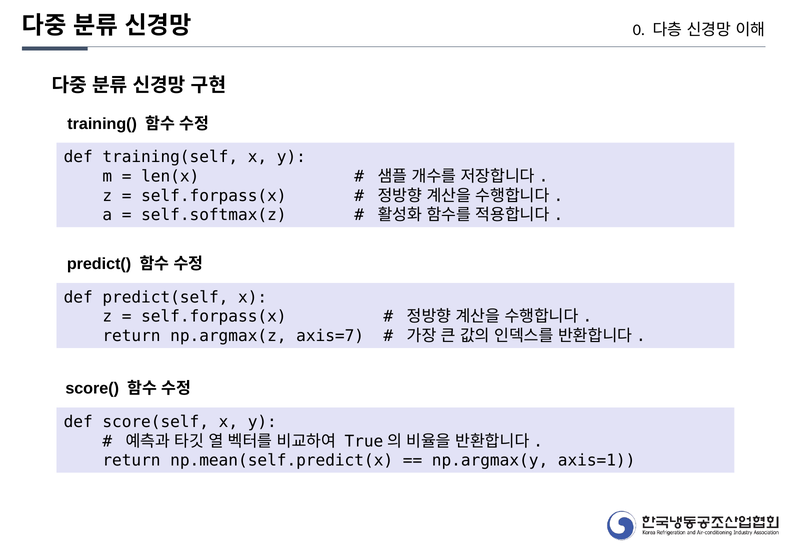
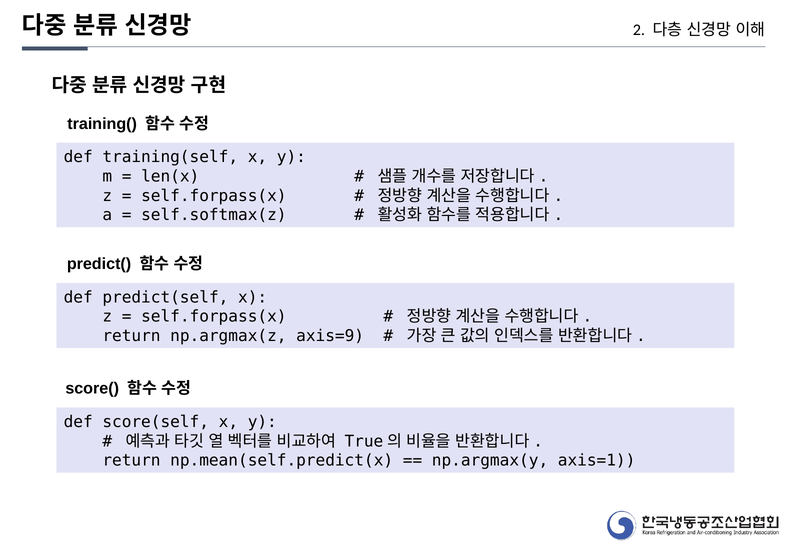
0: 0 -> 2
axis=7: axis=7 -> axis=9
